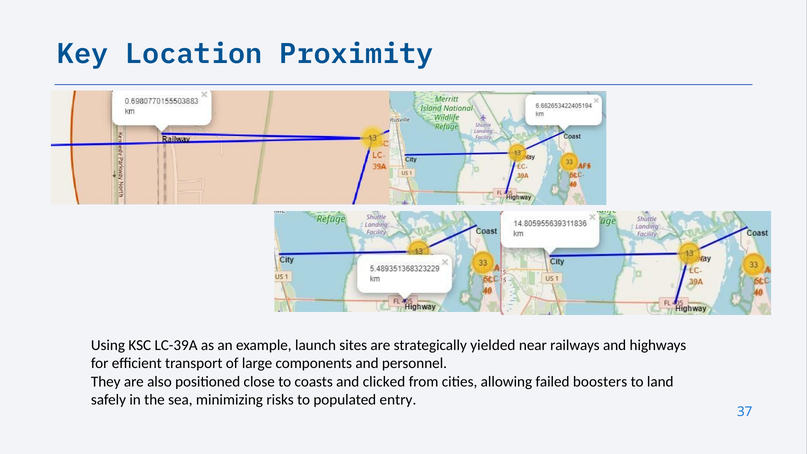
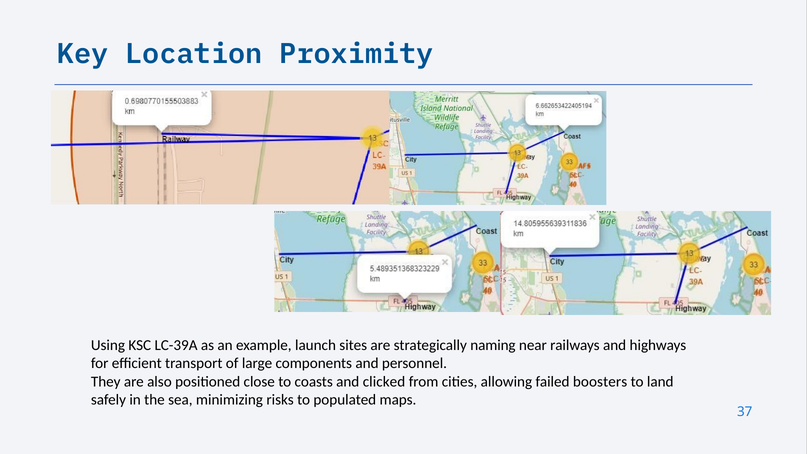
yielded: yielded -> naming
entry: entry -> maps
